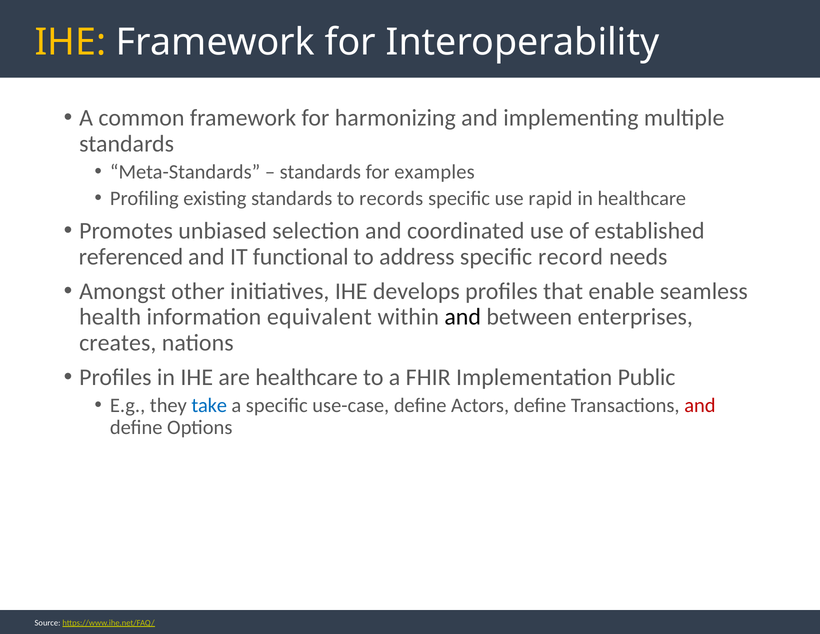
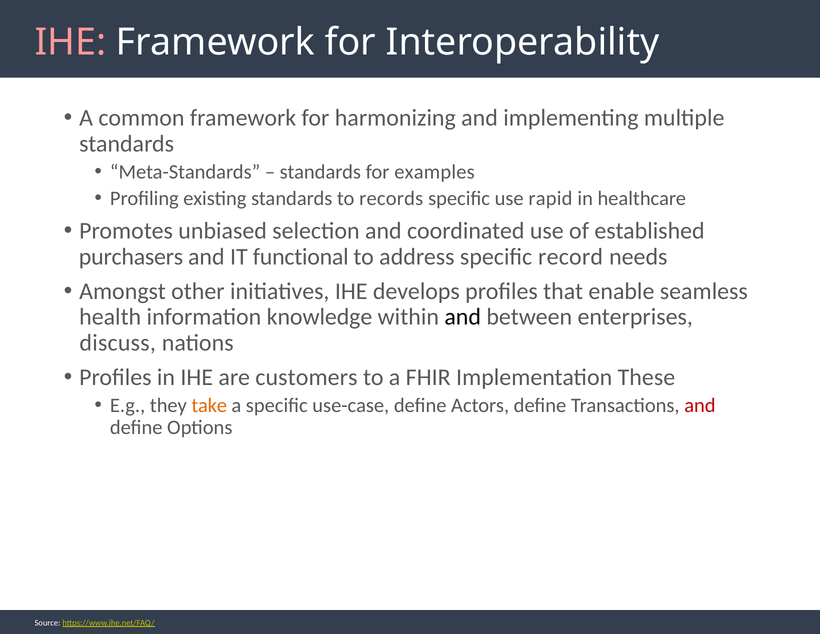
IHE at (70, 42) colour: yellow -> pink
referenced: referenced -> purchasers
equivalent: equivalent -> knowledge
creates: creates -> discuss
are healthcare: healthcare -> customers
Public: Public -> These
take colour: blue -> orange
